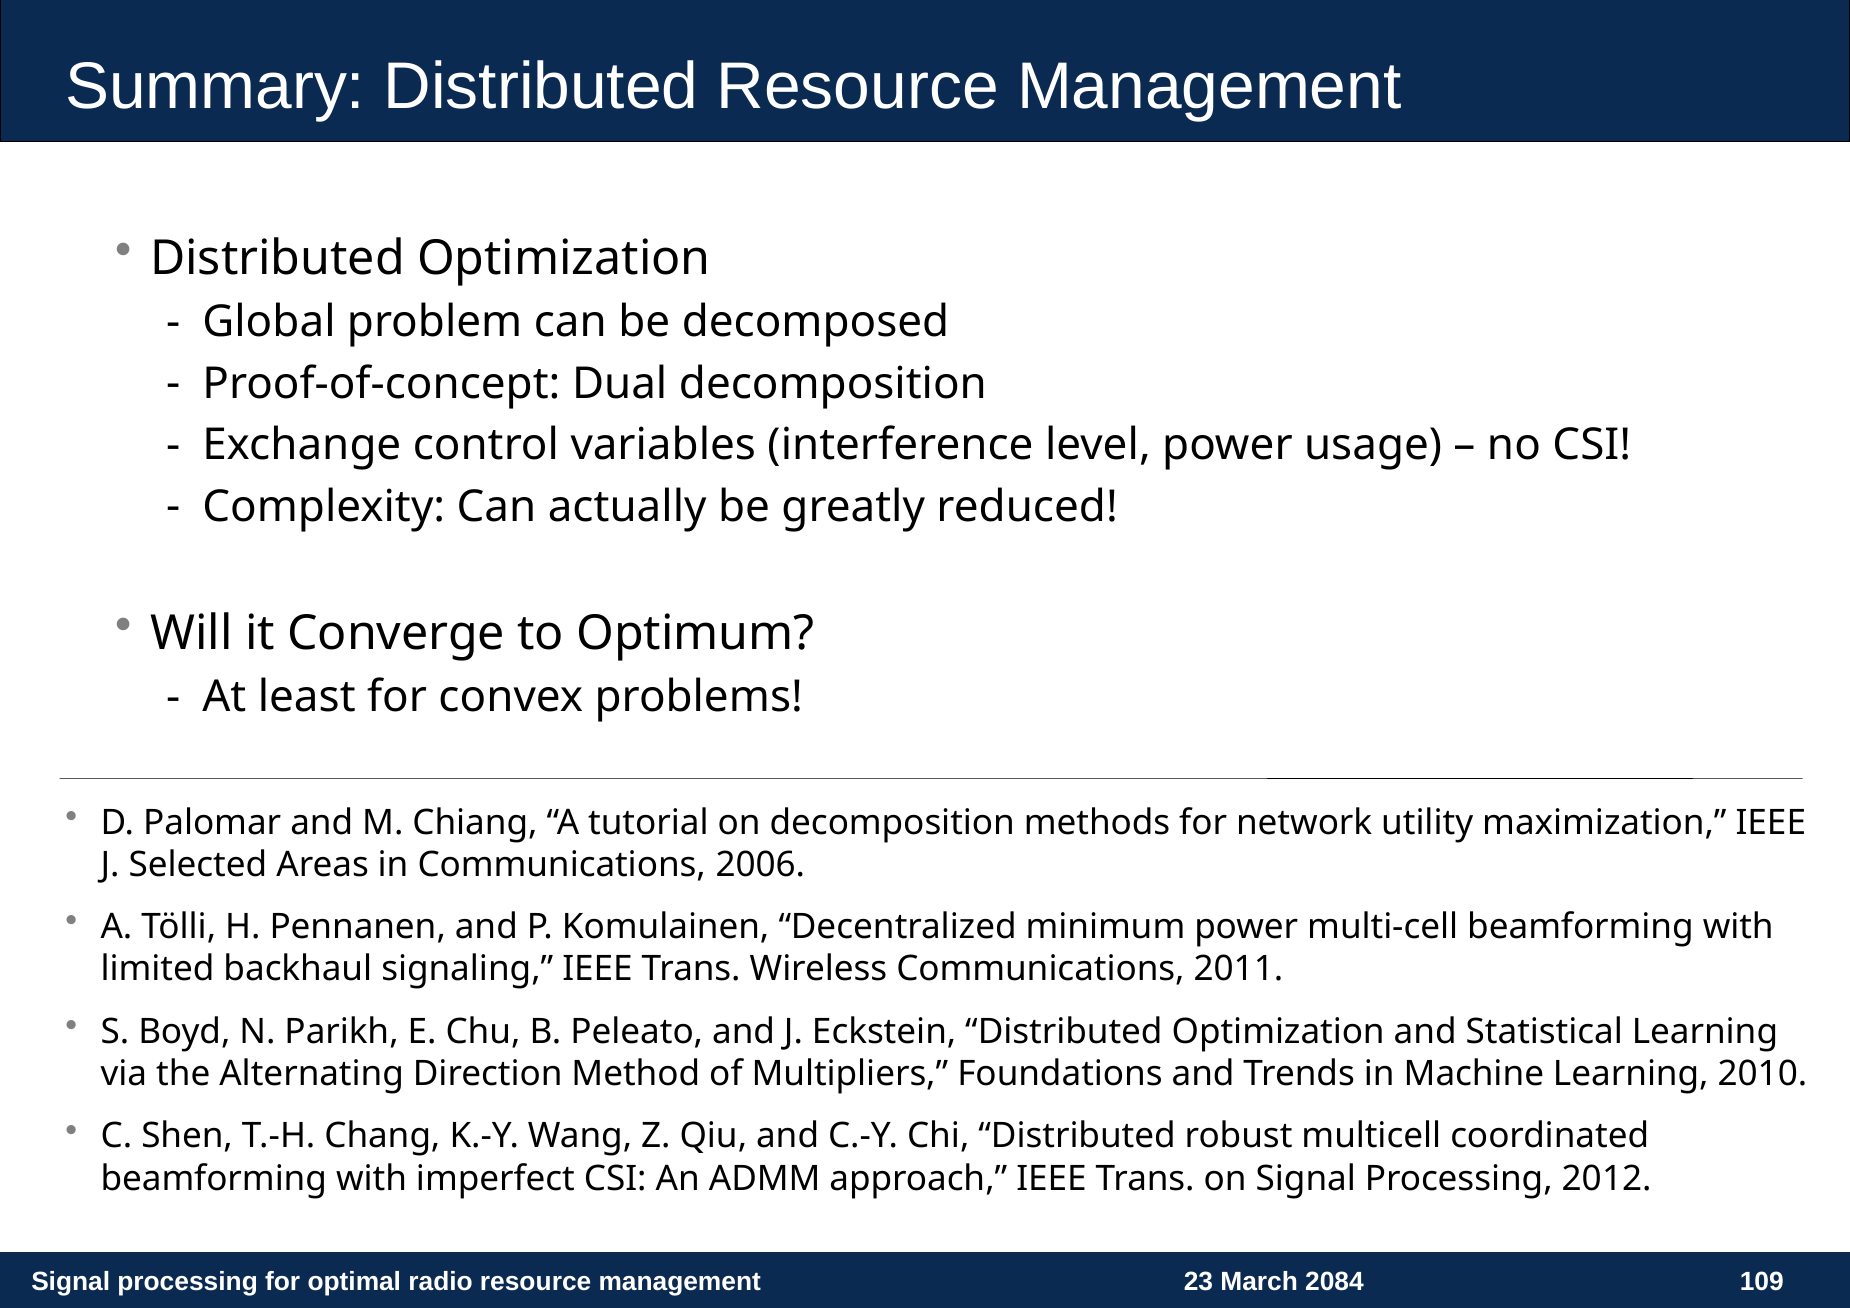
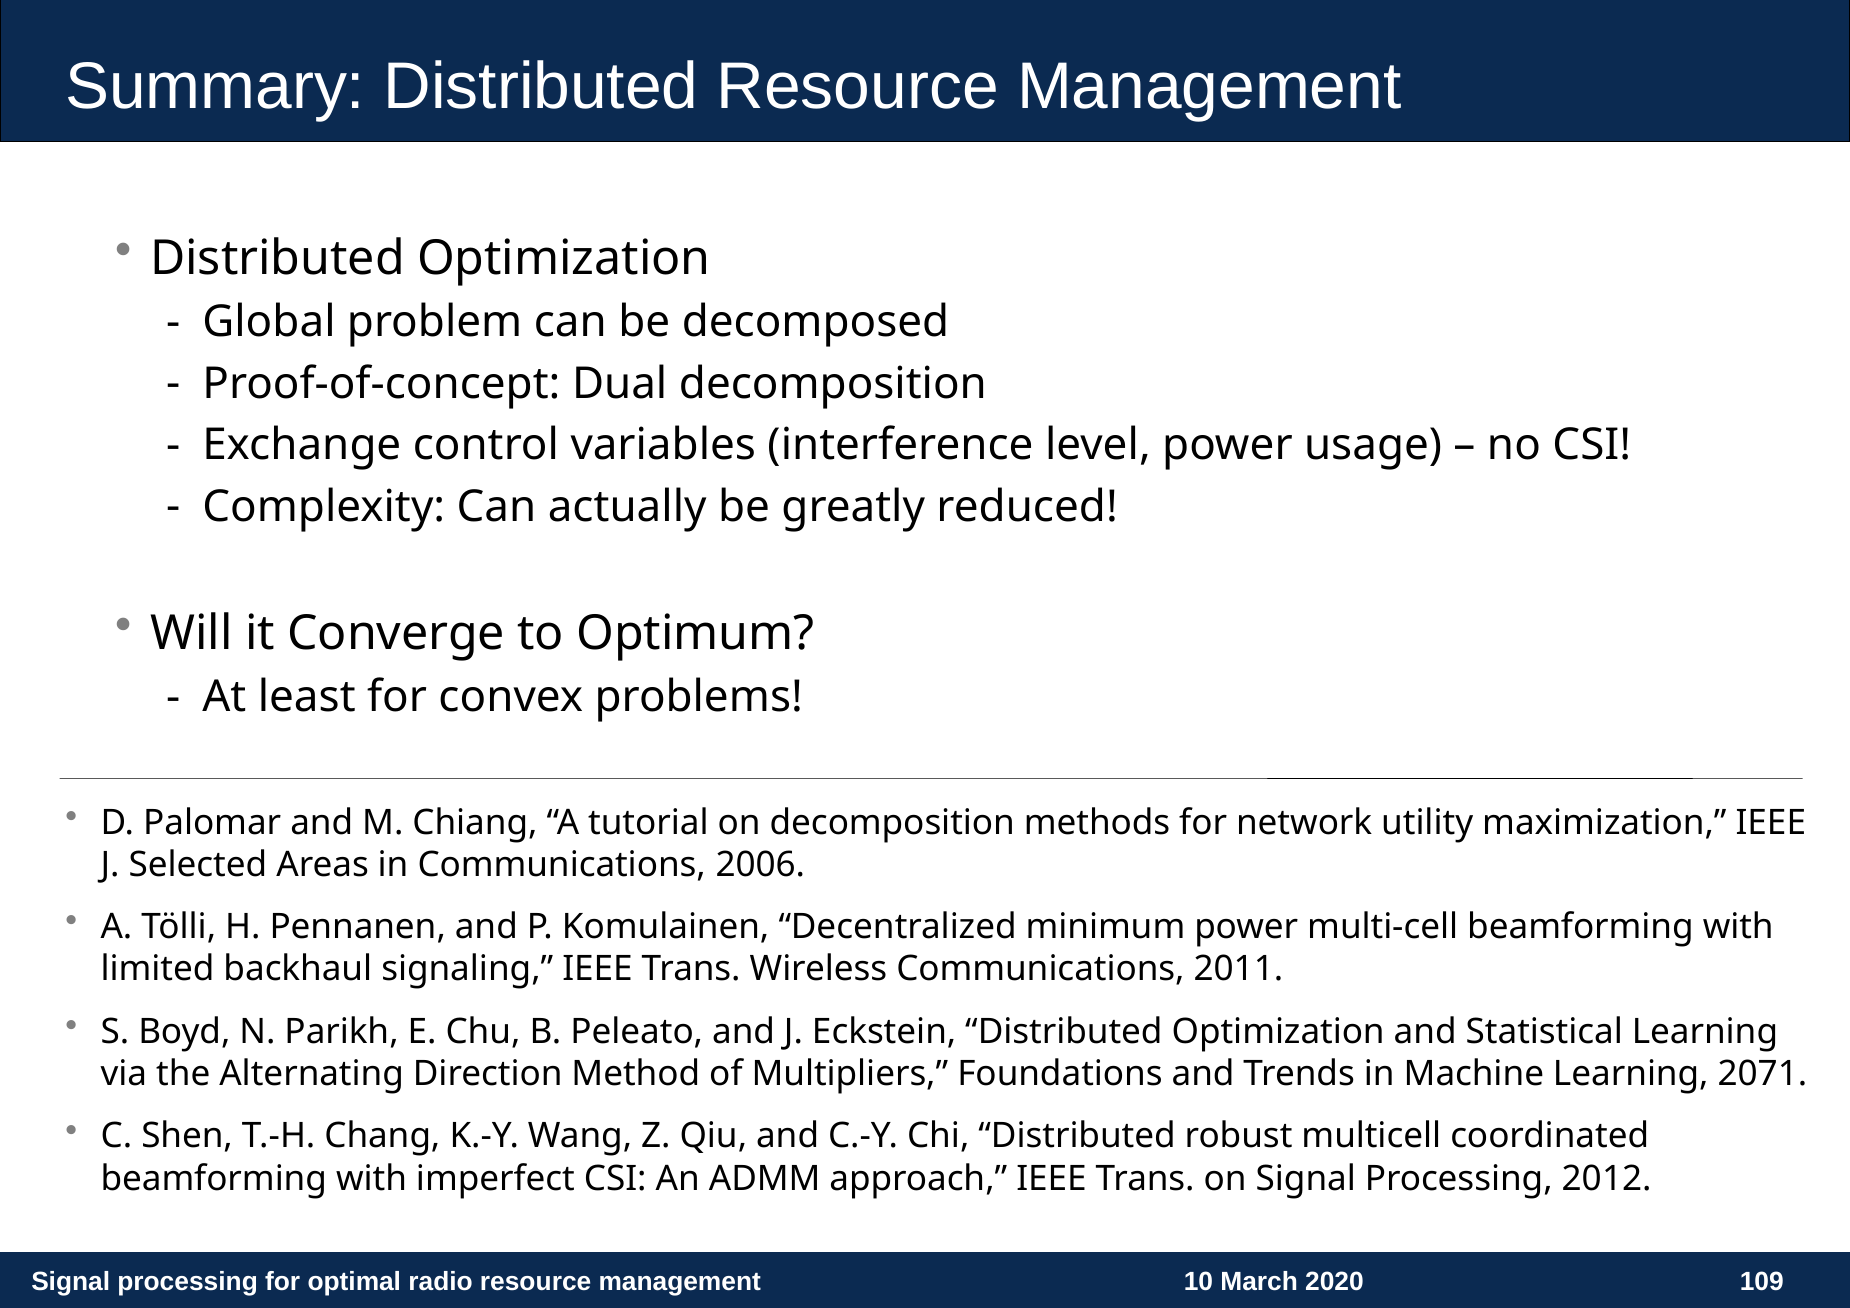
2010: 2010 -> 2071
23: 23 -> 10
2084: 2084 -> 2020
